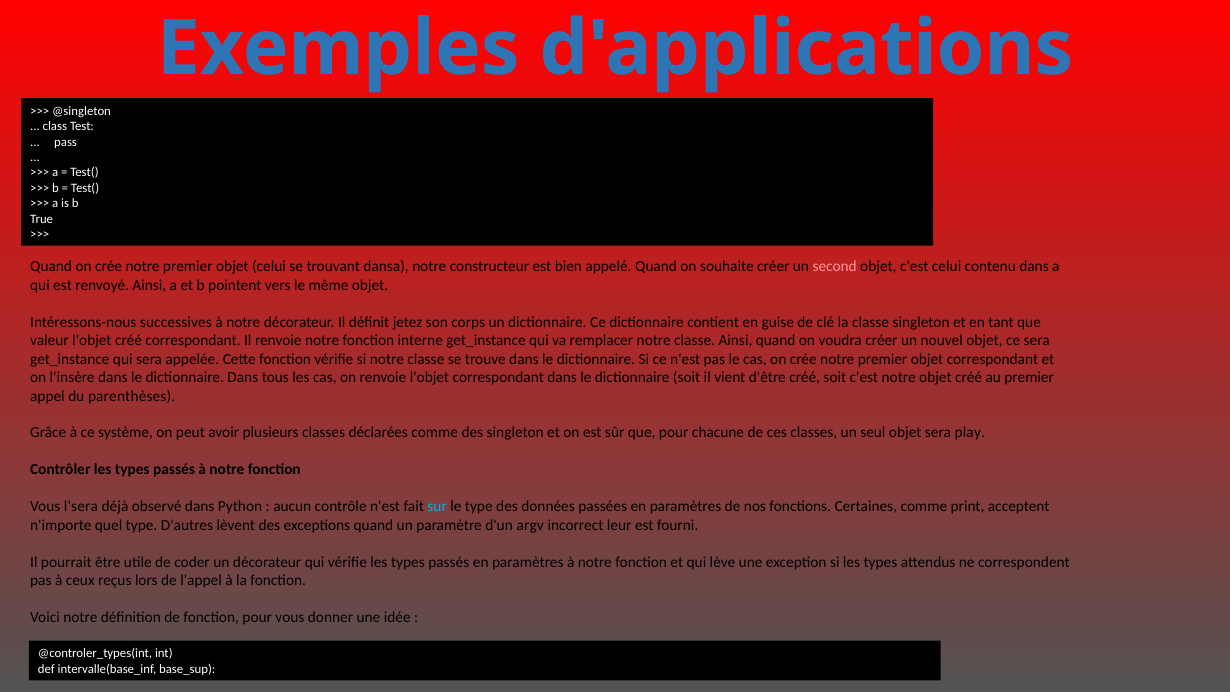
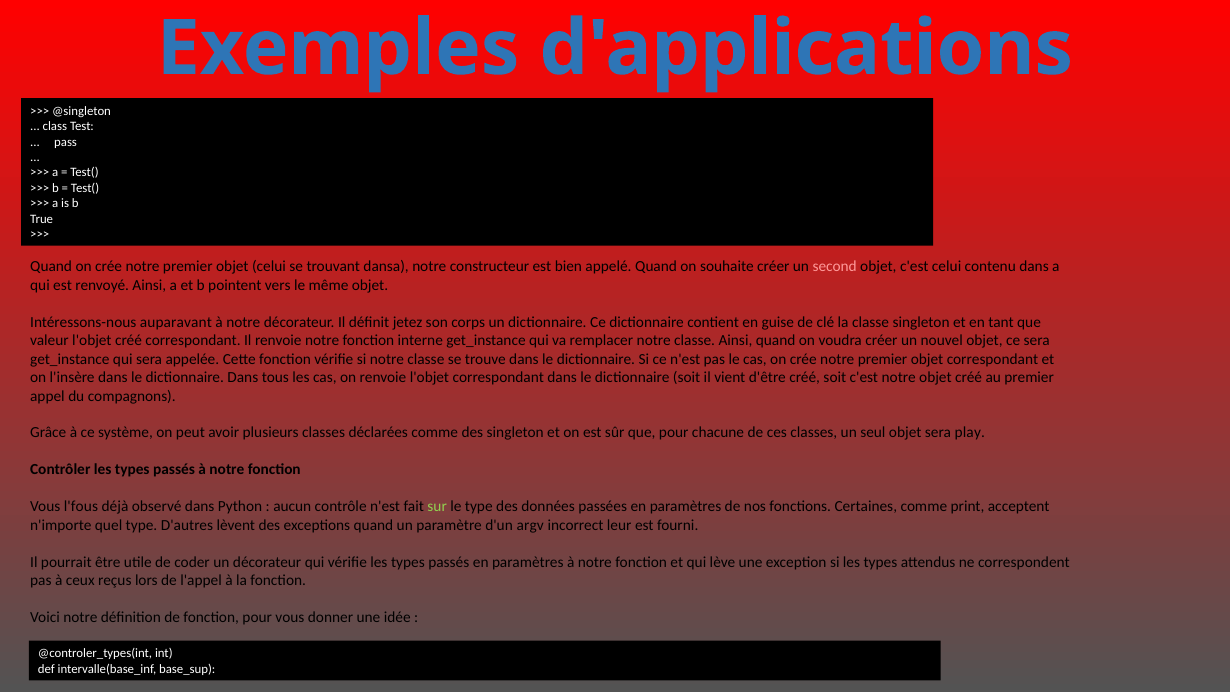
successives: successives -> auparavant
parenthèses: parenthèses -> compagnons
l'sera: l'sera -> l'fous
sur colour: light blue -> light green
